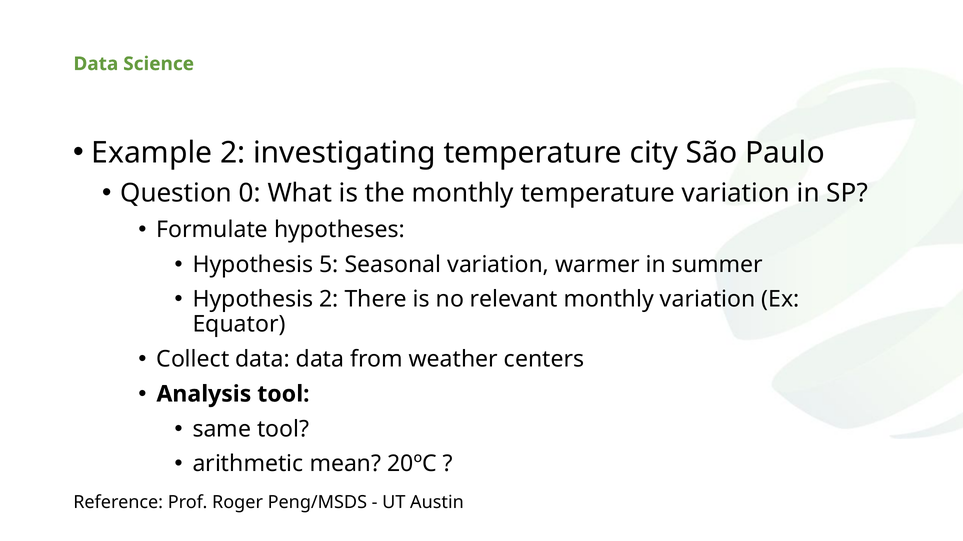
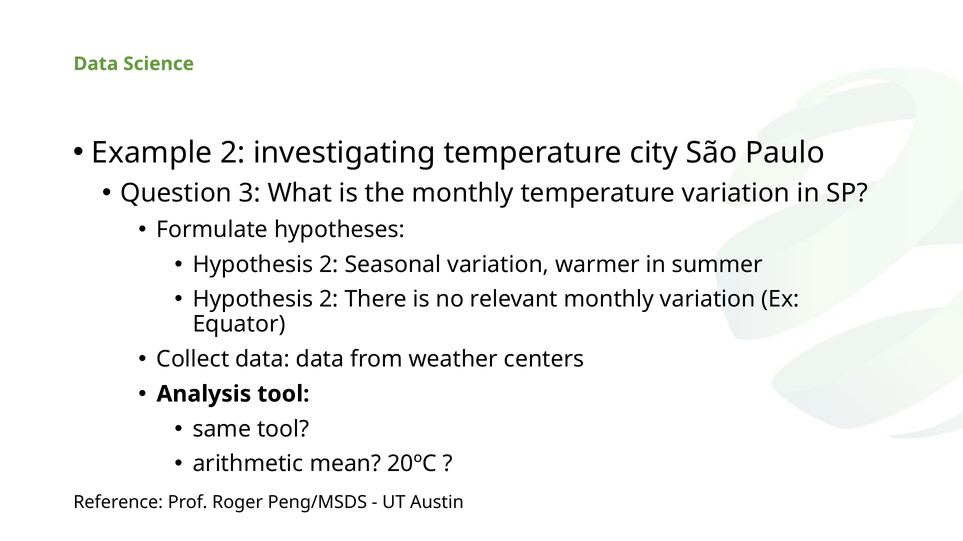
0: 0 -> 3
5 at (329, 265): 5 -> 2
